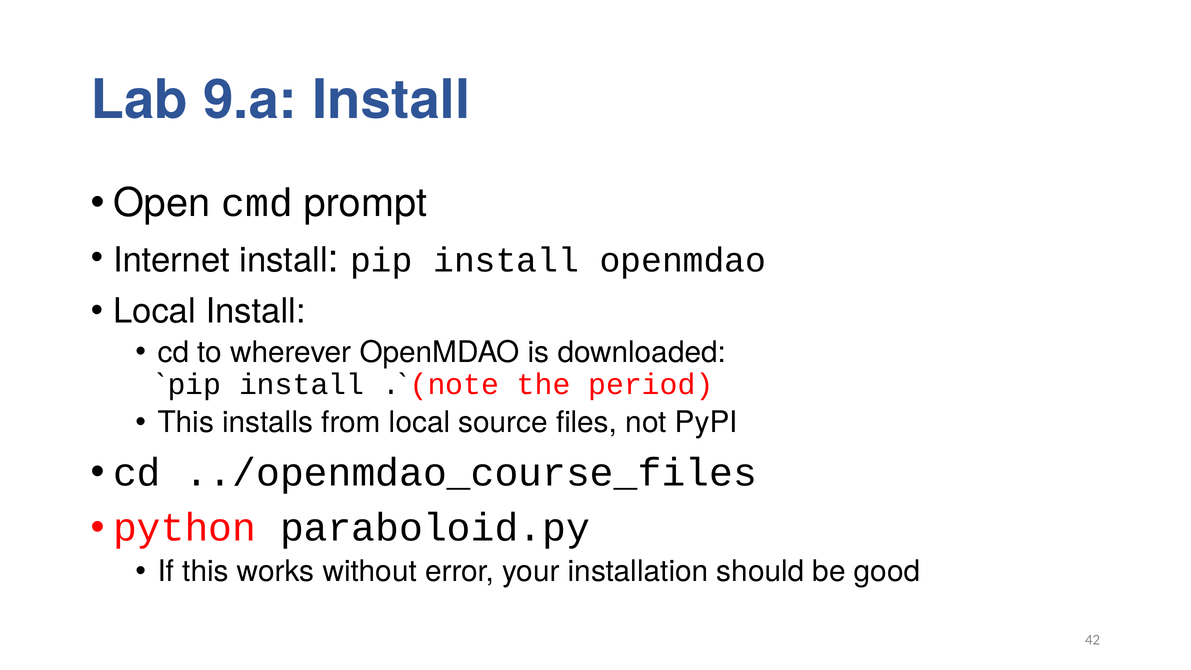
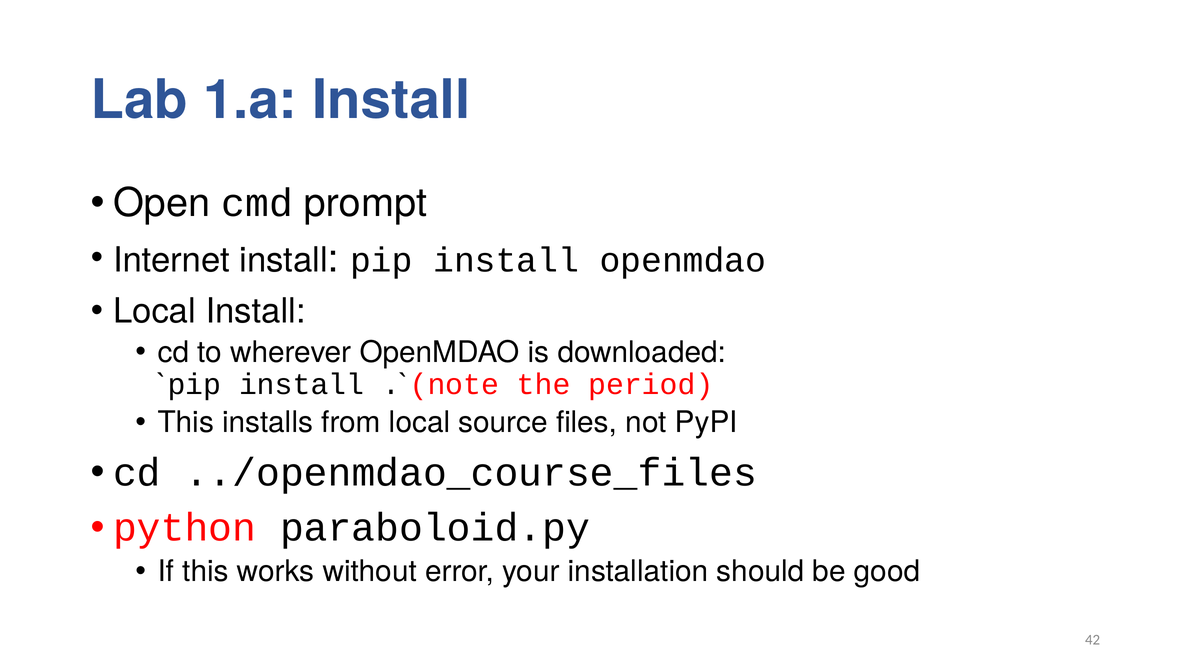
9.a: 9.a -> 1.a
